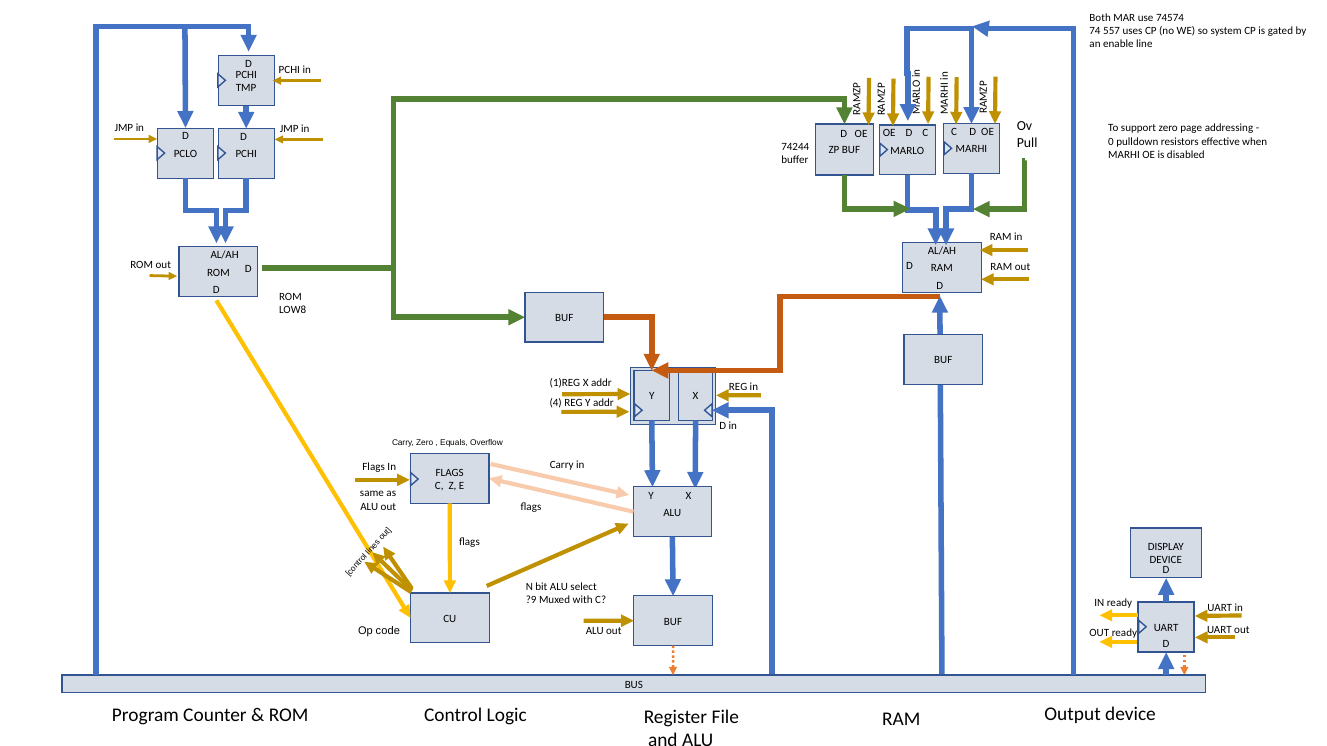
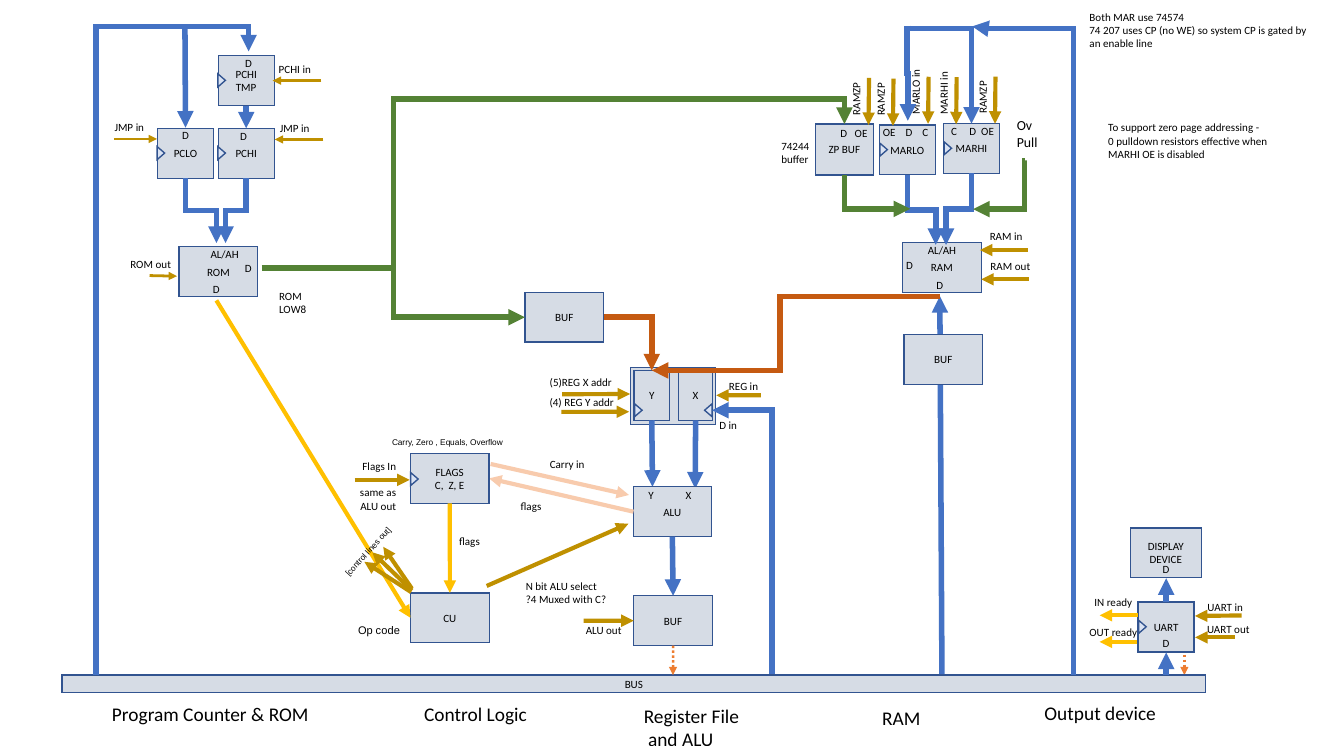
557: 557 -> 207
1)REG: 1)REG -> 5)REG
?9: ?9 -> ?4
